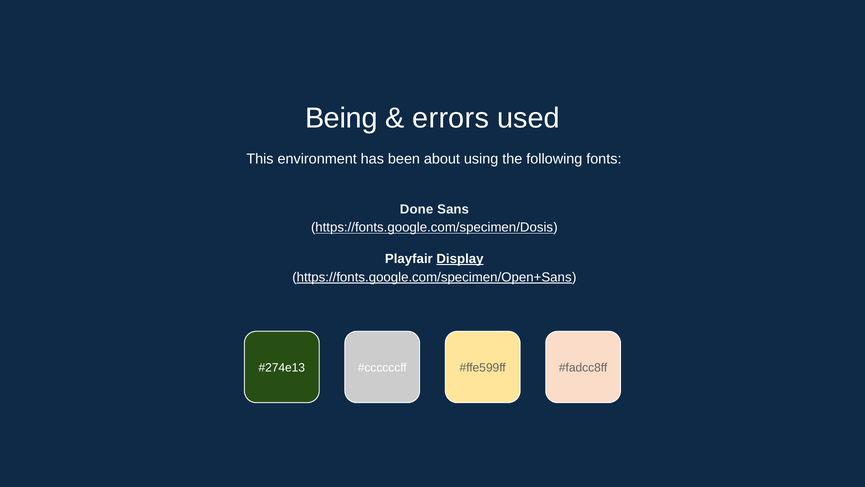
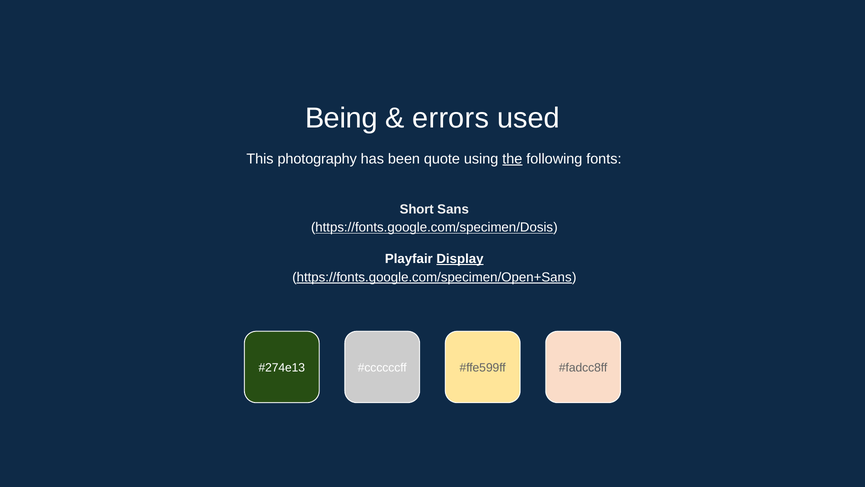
environment: environment -> photography
about: about -> quote
the underline: none -> present
Done: Done -> Short
